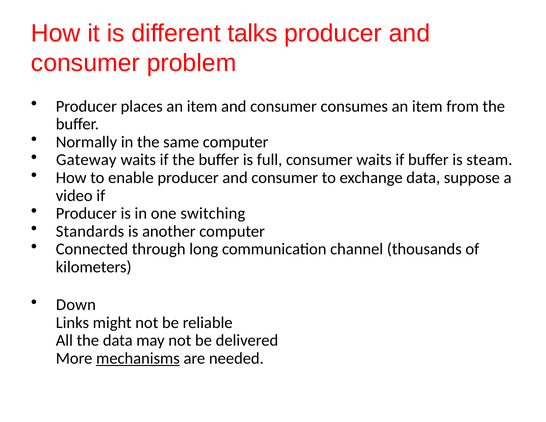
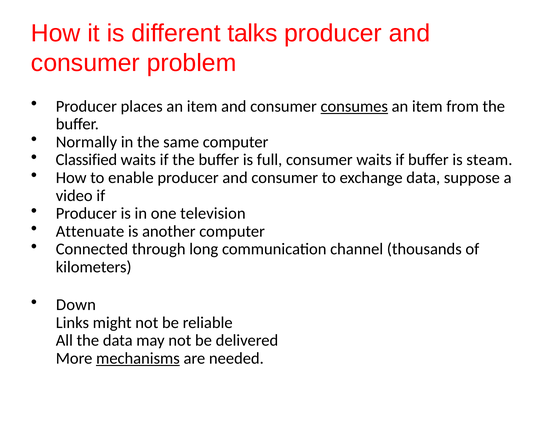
consumes underline: none -> present
Gateway: Gateway -> Classified
switching: switching -> television
Standards: Standards -> Attenuate
